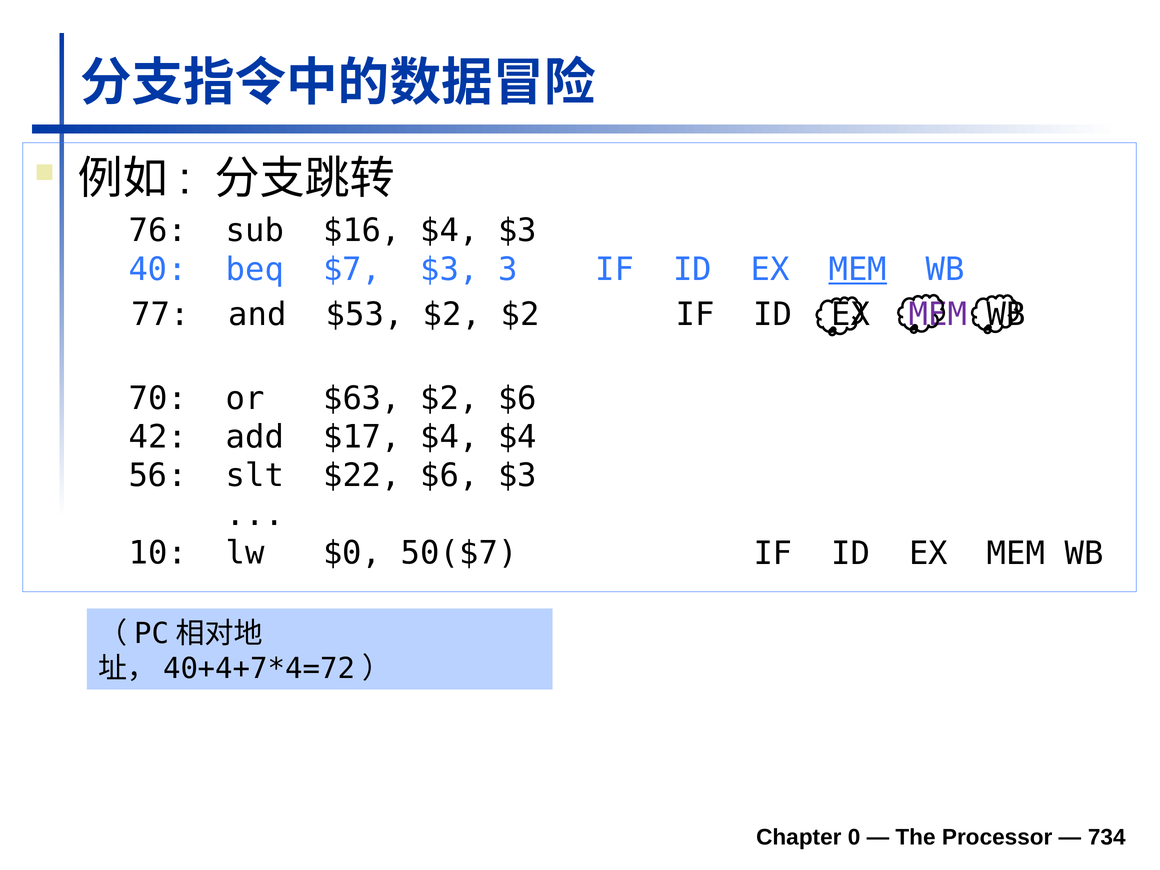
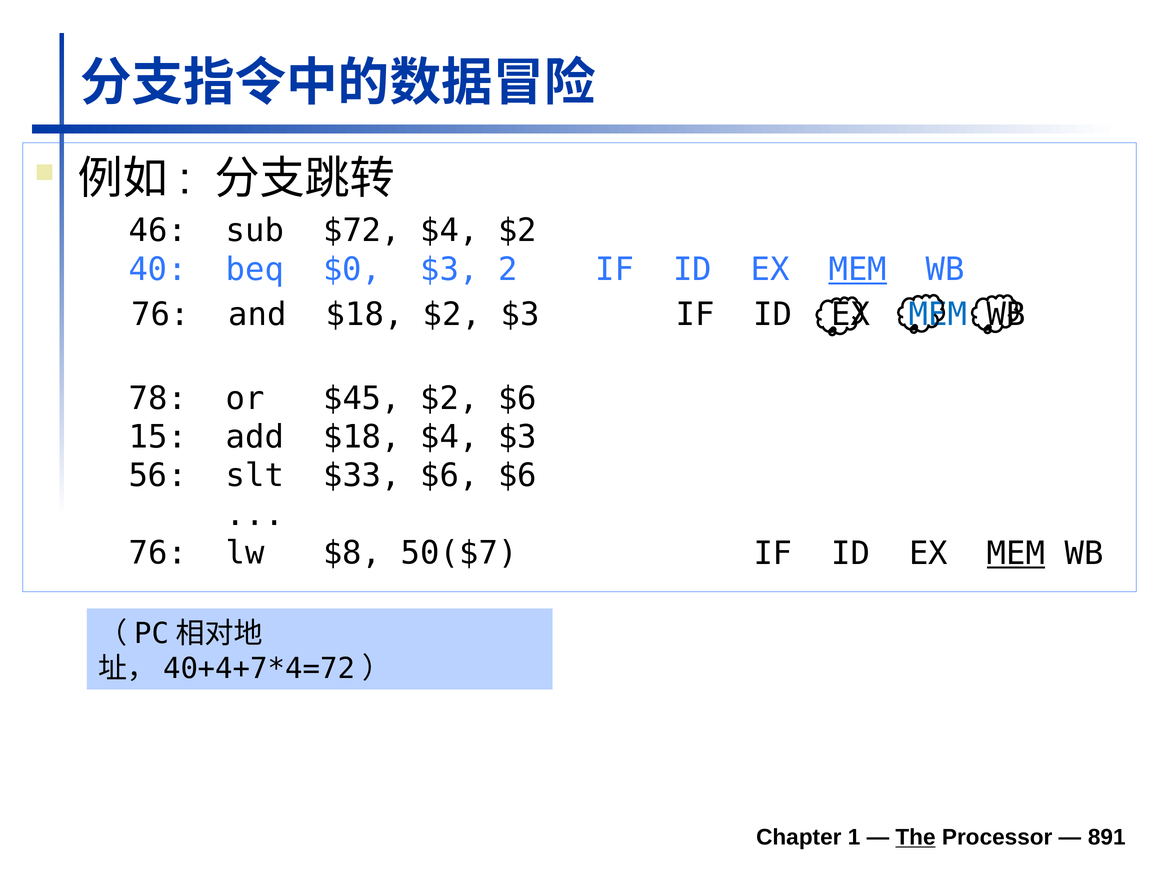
76: 76 -> 46
$16: $16 -> $72
$4 $3: $3 -> $2
$7: $7 -> $0
3: 3 -> 2
77 at (160, 315): 77 -> 76
and $53: $53 -> $18
$2 $2: $2 -> $3
MEM at (938, 315) colour: purple -> blue
70: 70 -> 78
$63: $63 -> $45
42: 42 -> 15
add $17: $17 -> $18
$4 $4: $4 -> $3
$22: $22 -> $33
$6 $3: $3 -> $6
10 at (158, 553): 10 -> 76
$0: $0 -> $8
MEM at (1016, 553) underline: none -> present
0: 0 -> 1
The underline: none -> present
734: 734 -> 891
